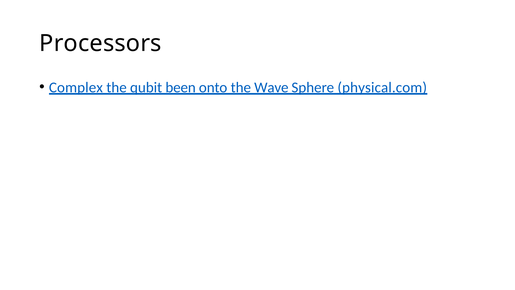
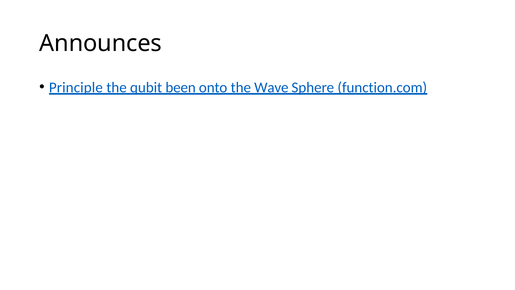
Processors: Processors -> Announces
Complex: Complex -> Principle
physical.com: physical.com -> function.com
